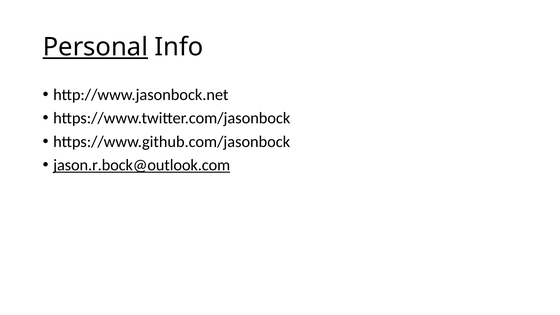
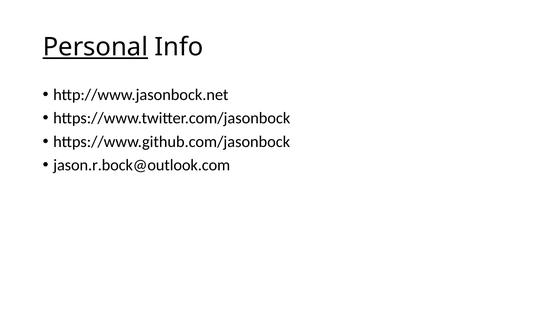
jason.r.bock@outlook.com underline: present -> none
